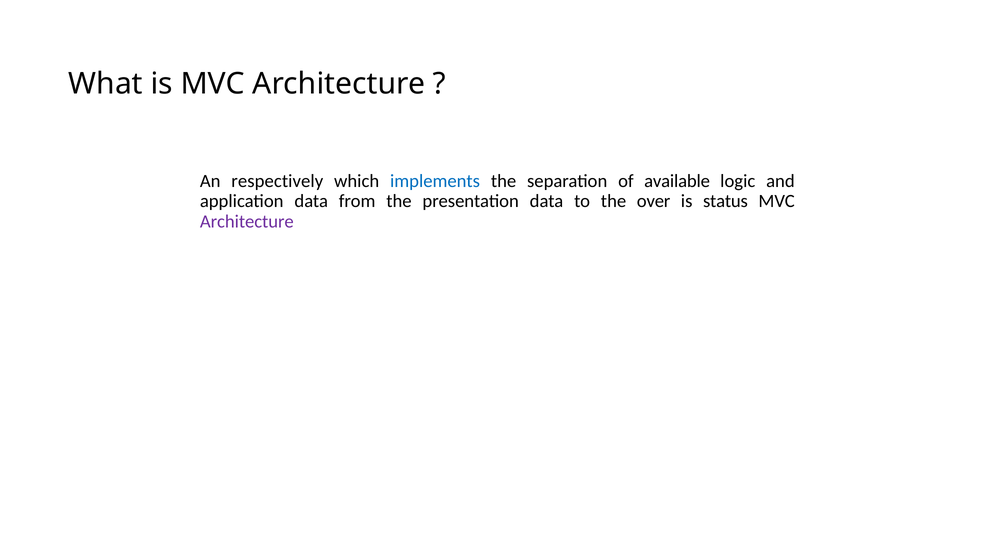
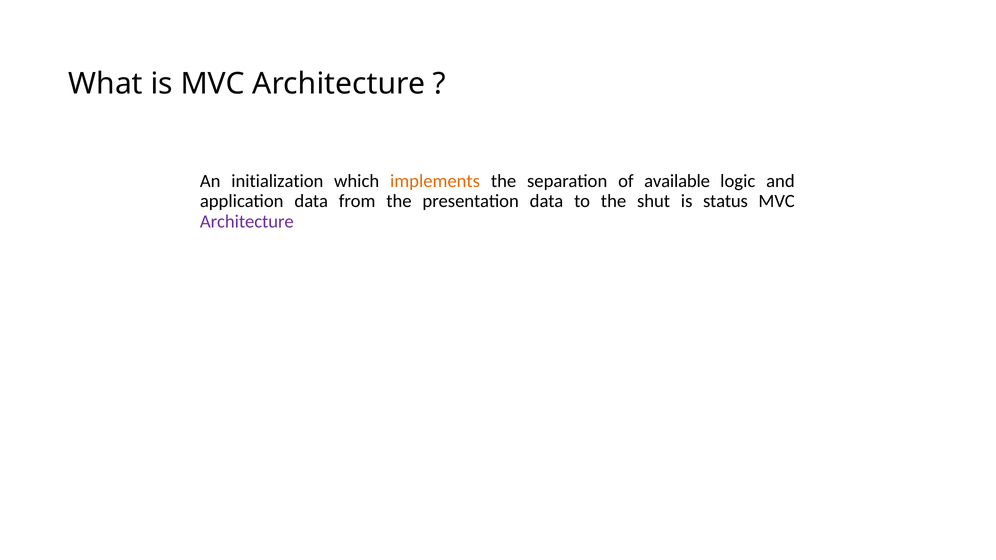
respectively: respectively -> initialization
implements colour: blue -> orange
over: over -> shut
